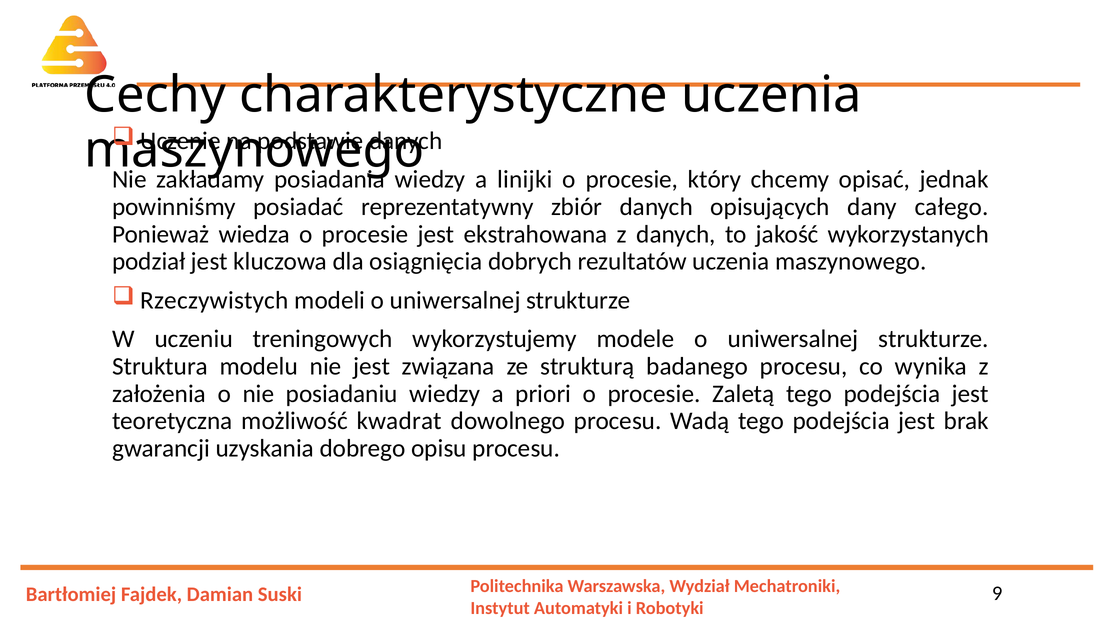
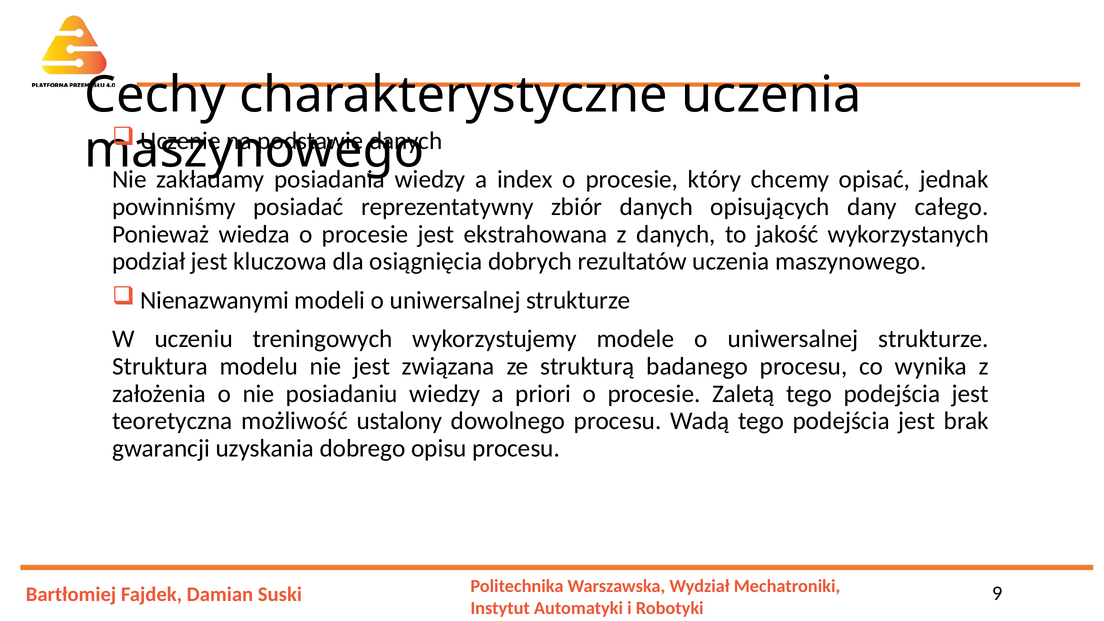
linijki: linijki -> index
Rzeczywistych: Rzeczywistych -> Nienazwanymi
kwadrat: kwadrat -> ustalony
